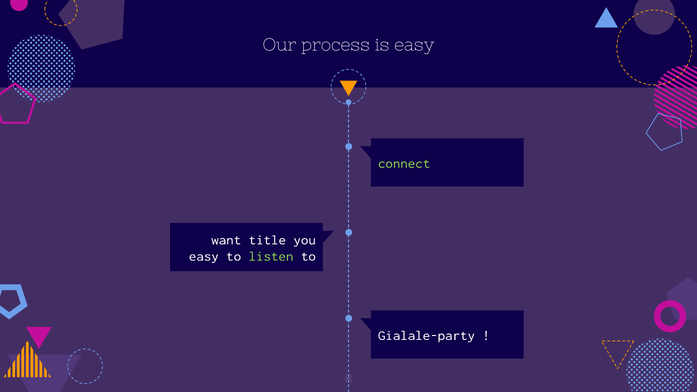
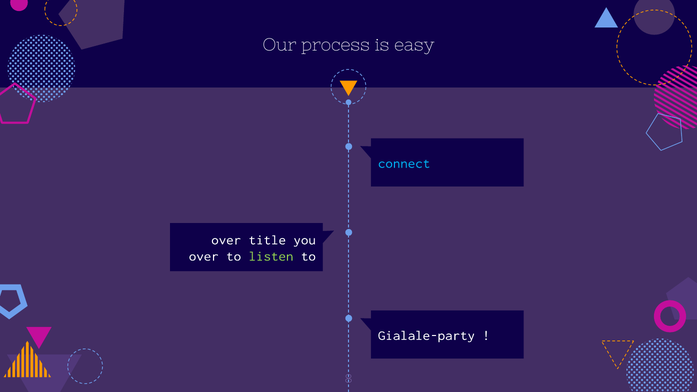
connect colour: light green -> light blue
want at (226, 240): want -> over
easy at (204, 256): easy -> over
